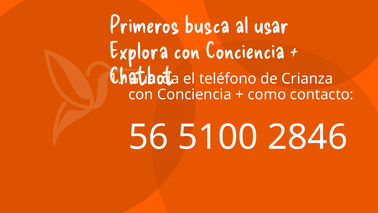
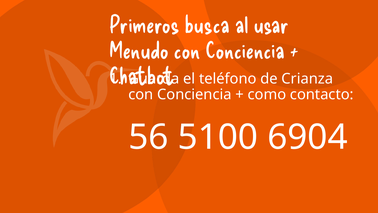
Explora: Explora -> Menudo
2846: 2846 -> 6904
